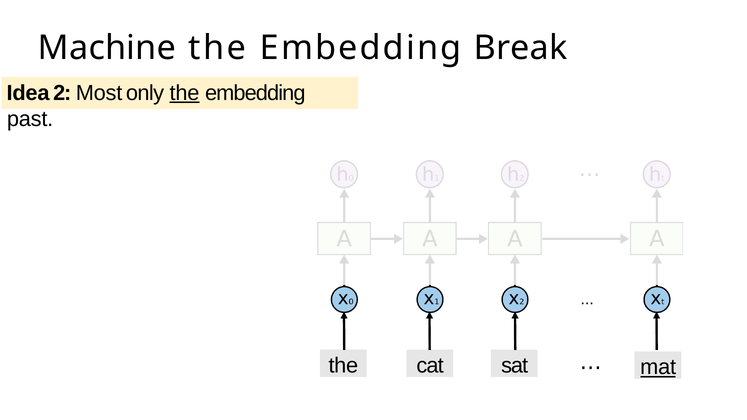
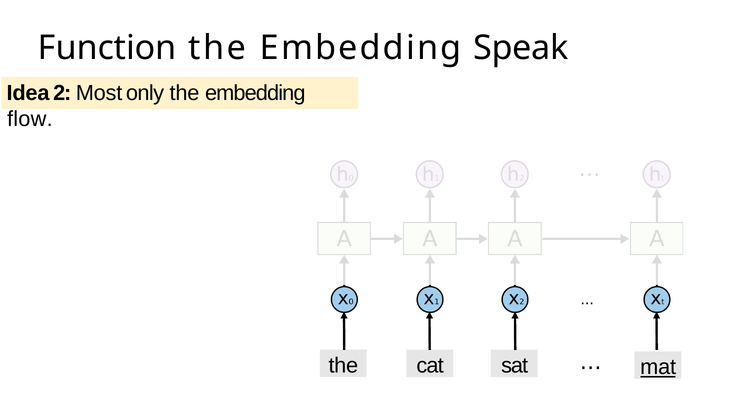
Machine: Machine -> Function
Break: Break -> Speak
the at (185, 93) underline: present -> none
past: past -> flow
